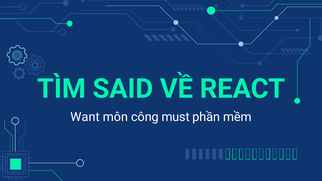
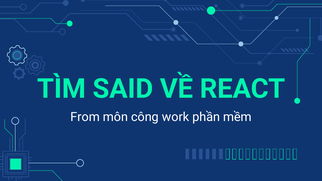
Want: Want -> From
must: must -> work
